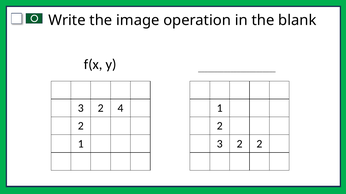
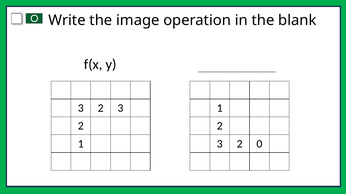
3 2 4: 4 -> 3
2 2: 2 -> 0
